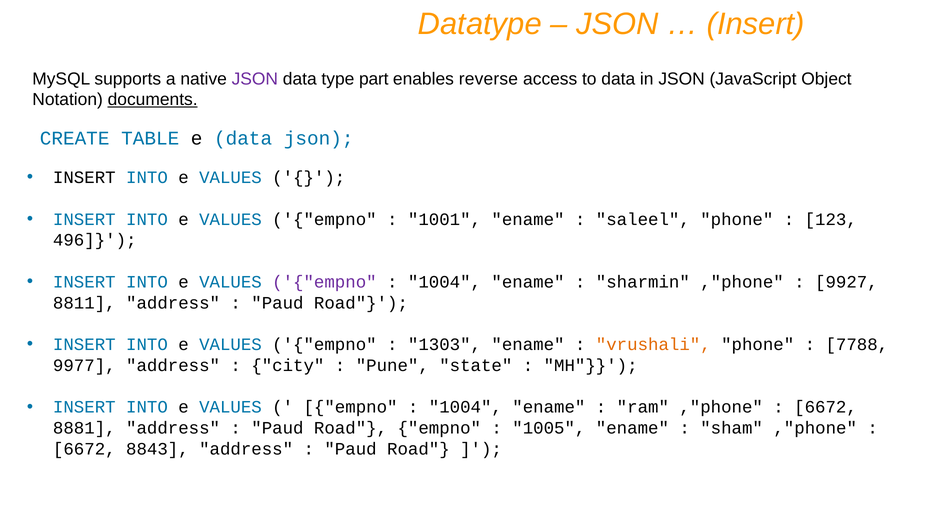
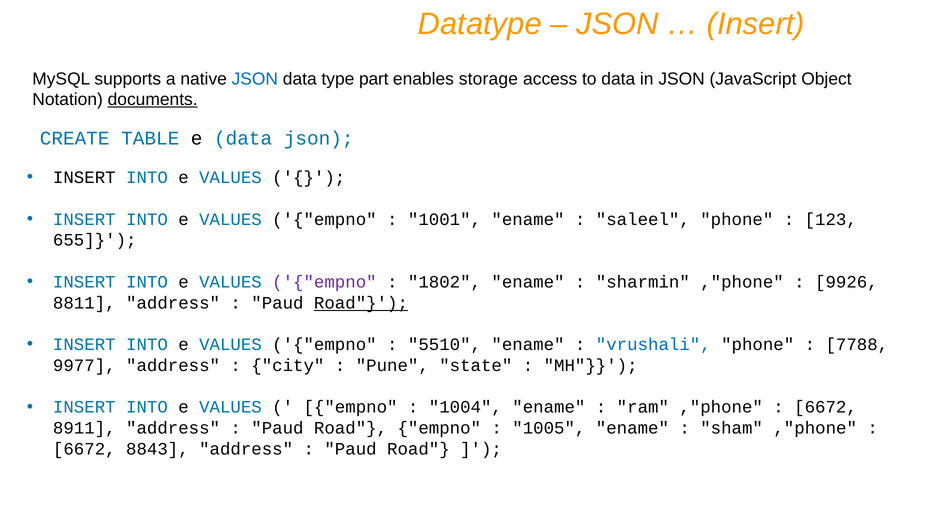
JSON at (255, 79) colour: purple -> blue
reverse: reverse -> storage
496: 496 -> 655
1004 at (444, 282): 1004 -> 1802
9927: 9927 -> 9926
Road at (361, 303) underline: none -> present
1303: 1303 -> 5510
vrushali colour: orange -> blue
8881: 8881 -> 8911
